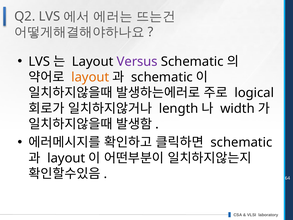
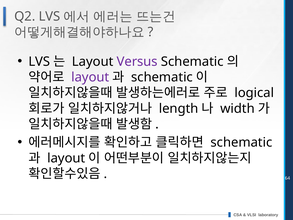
layout at (90, 77) colour: orange -> purple
